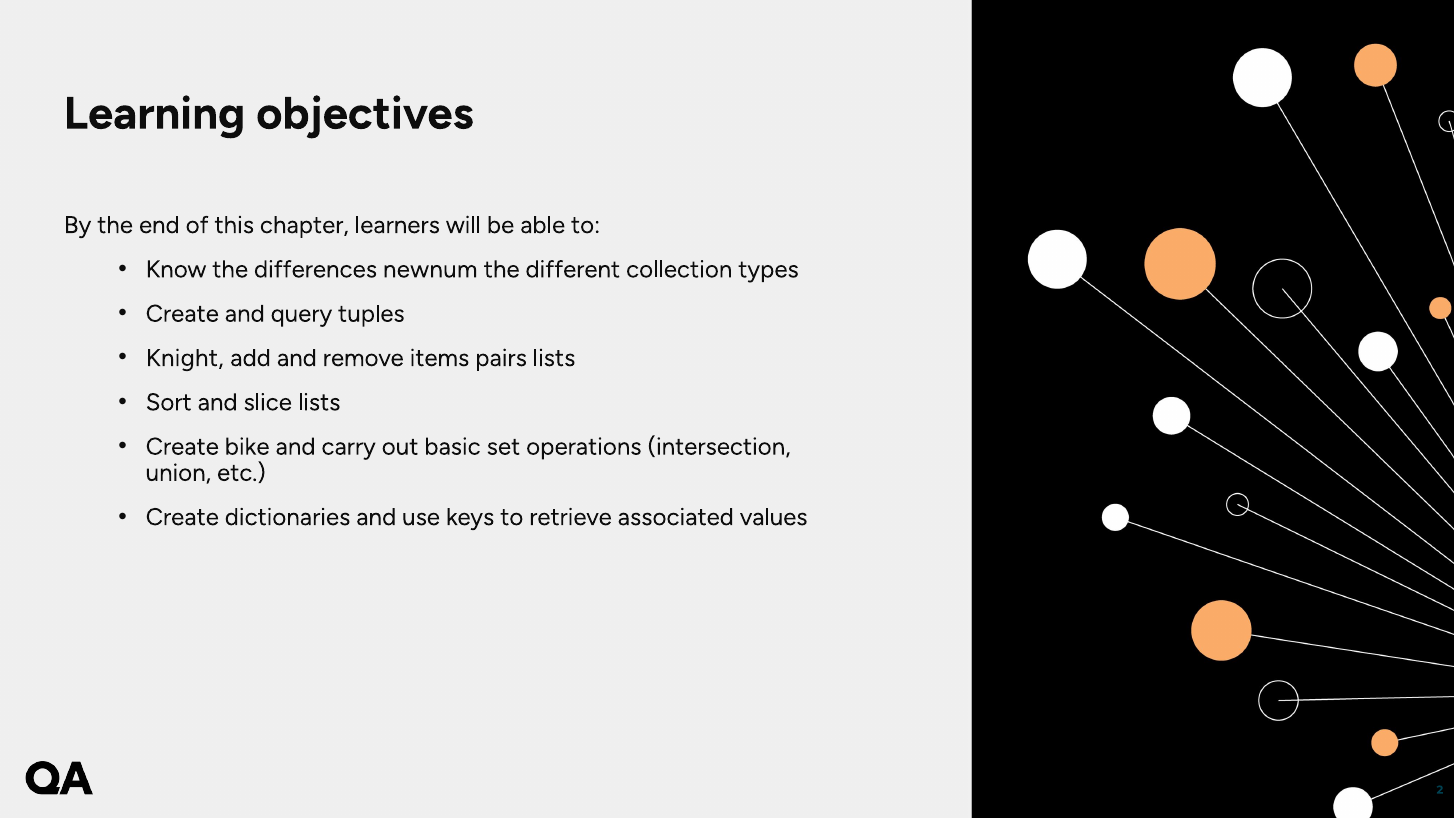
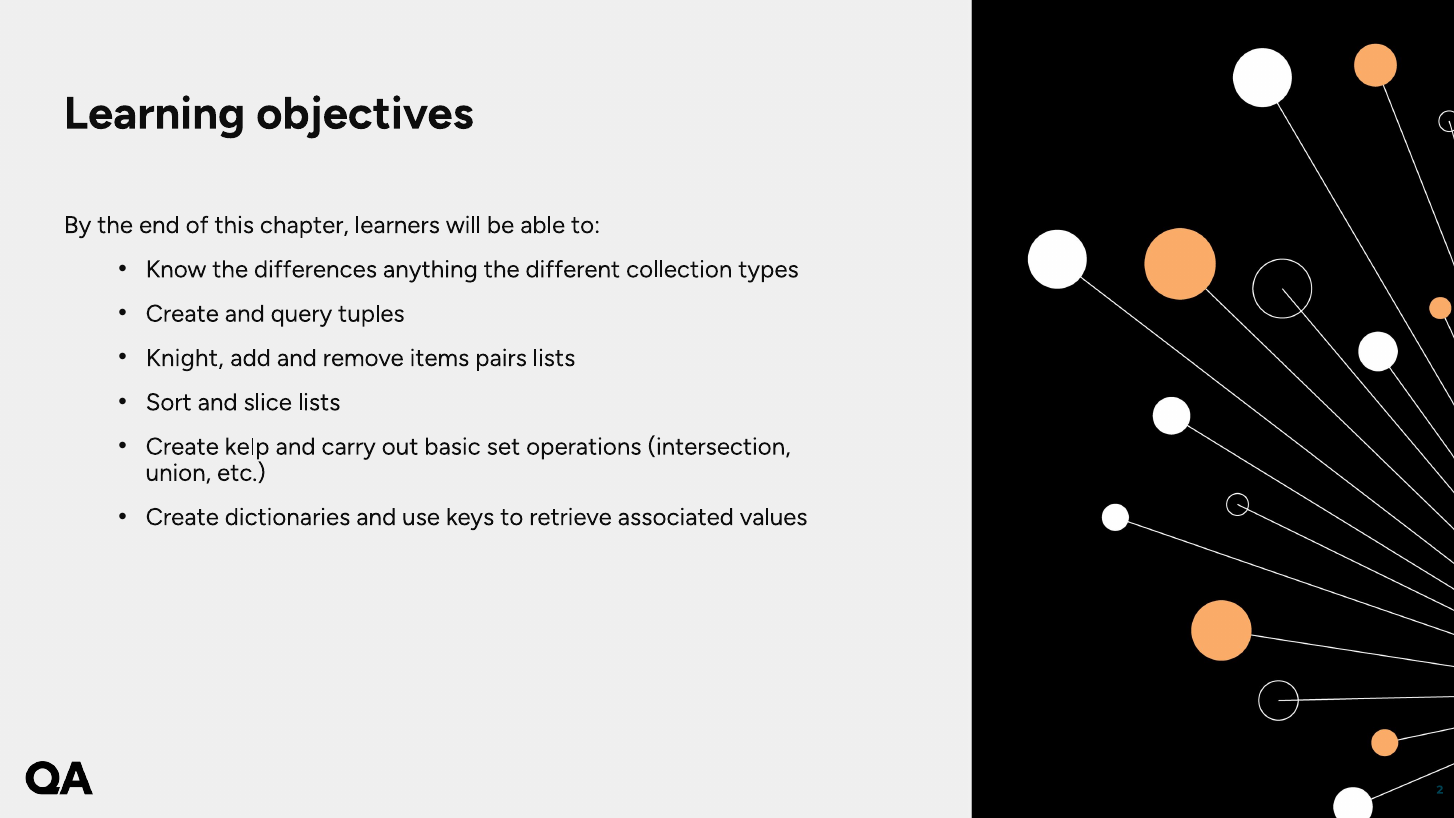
newnum: newnum -> anything
bike: bike -> kelp
